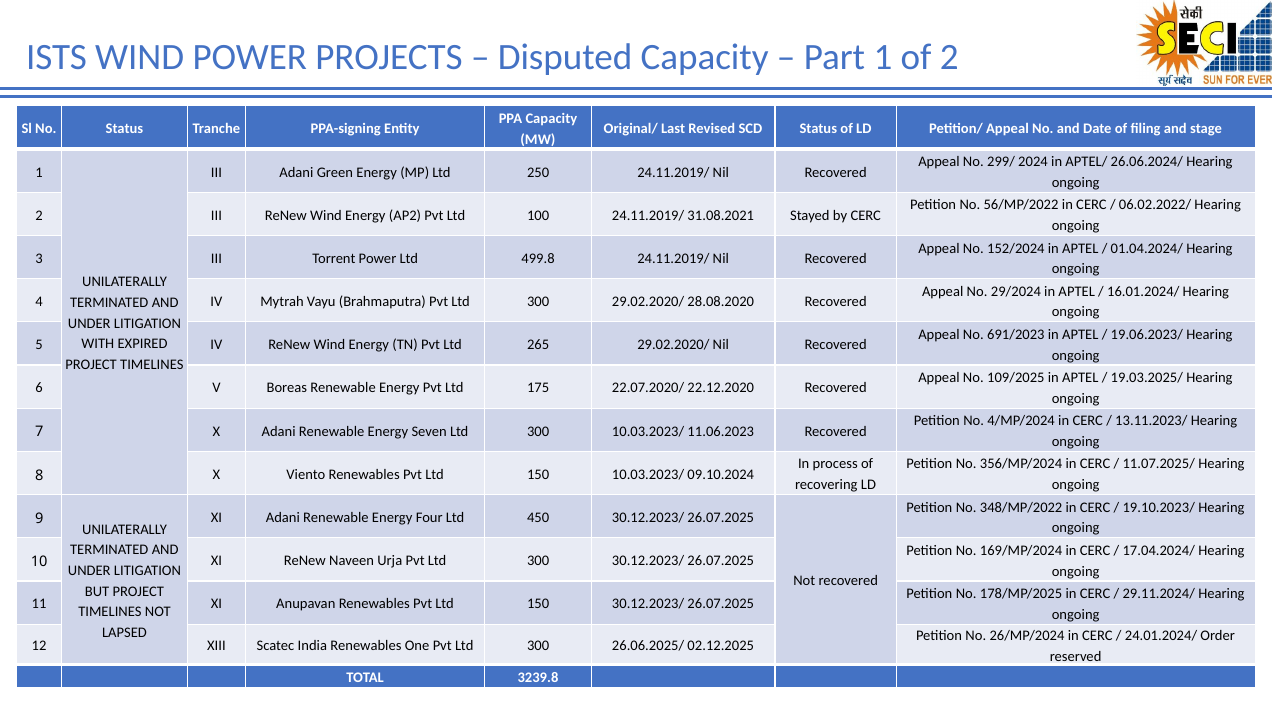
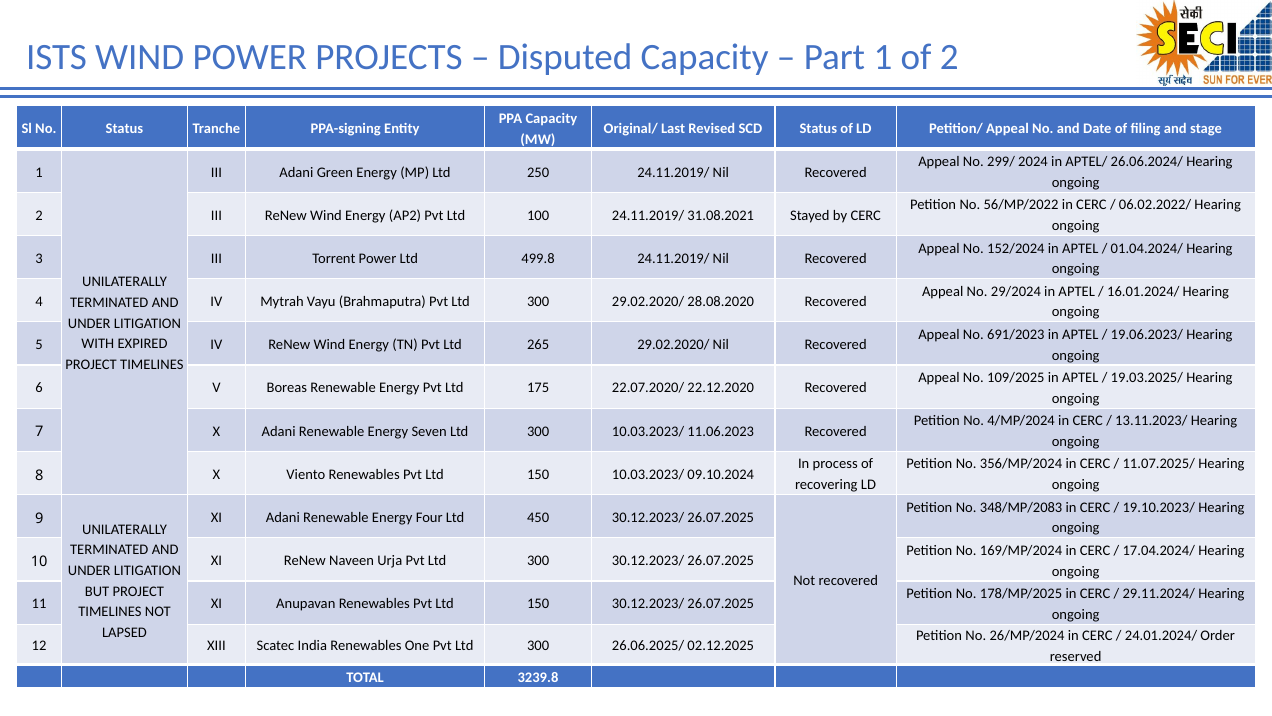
348/MP/2022: 348/MP/2022 -> 348/MP/2083
